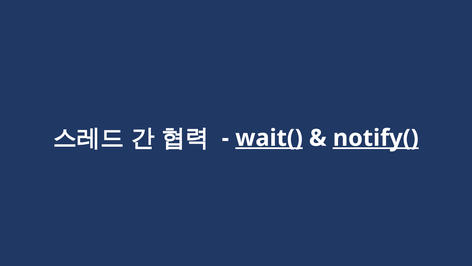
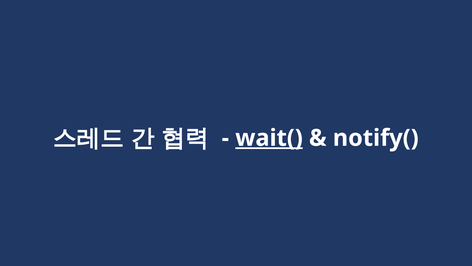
notify( underline: present -> none
